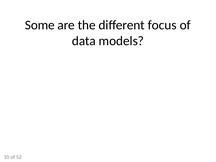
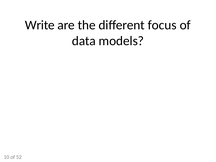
Some: Some -> Write
